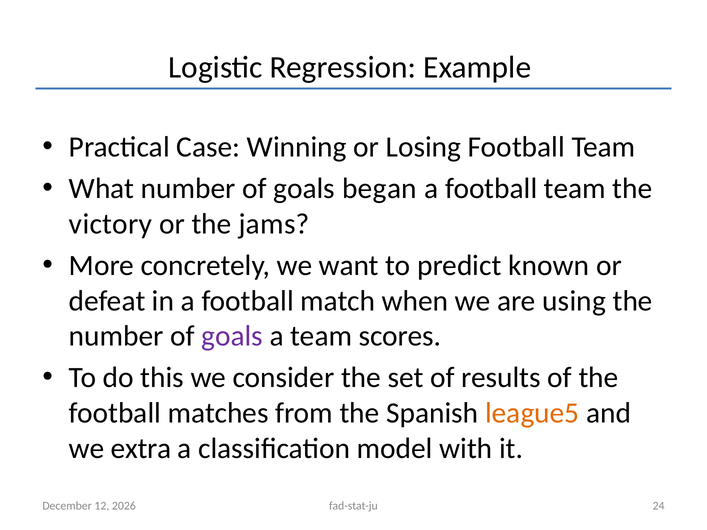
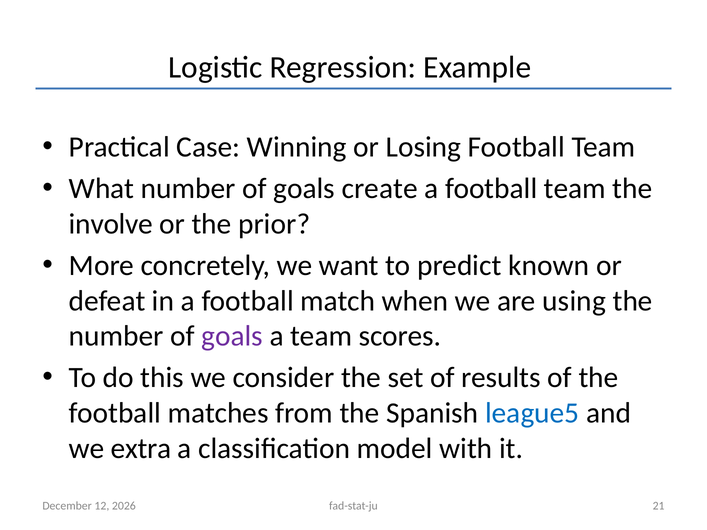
began: began -> create
victory: victory -> involve
jams: jams -> prior
league5 colour: orange -> blue
24: 24 -> 21
